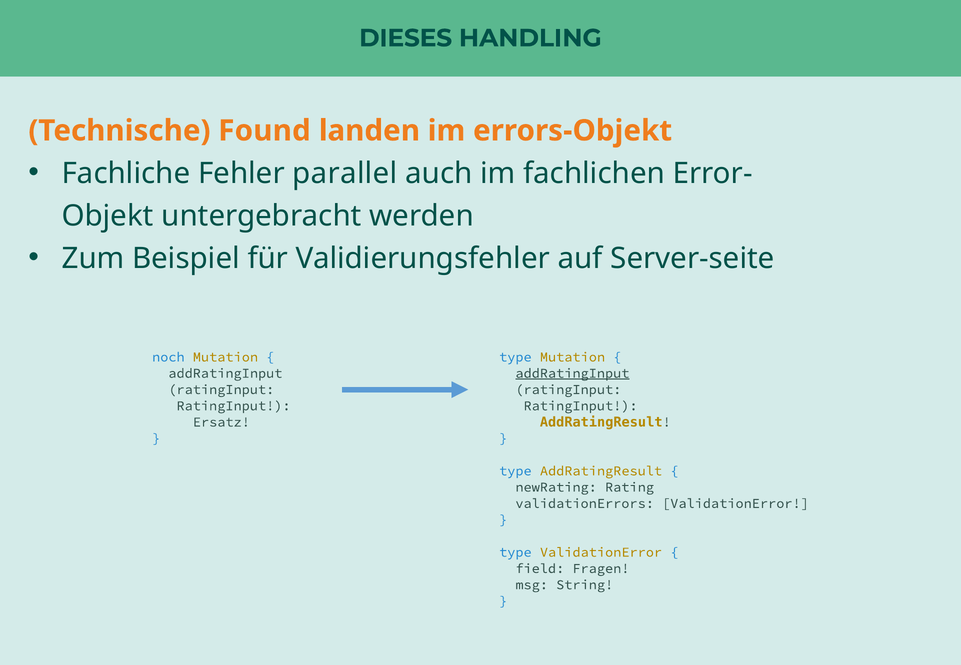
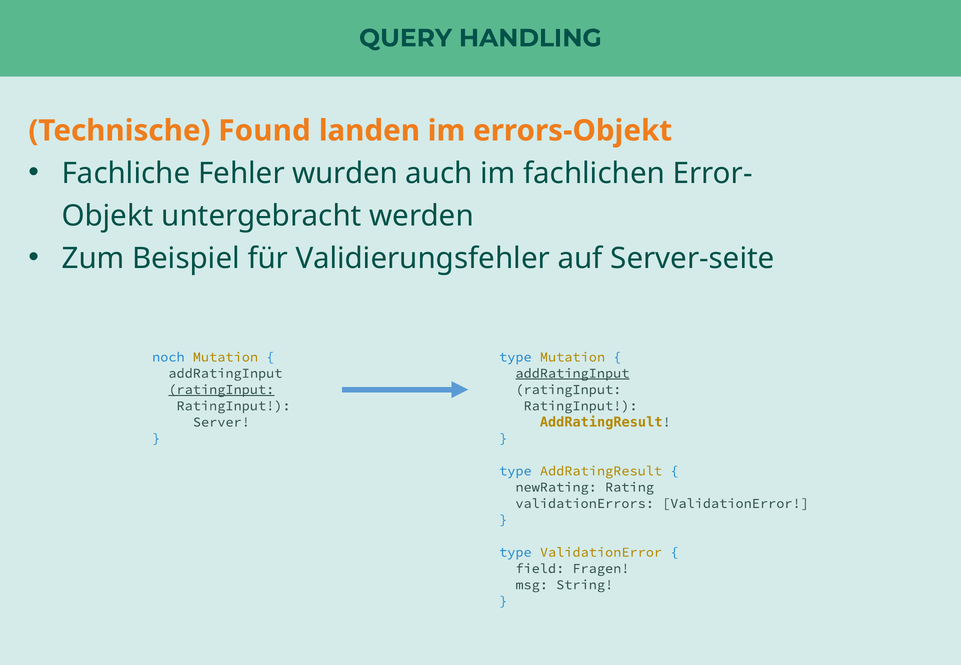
DIESES: DIESES -> QUERY
parallel: parallel -> wurden
ratingInput at (221, 390) underline: none -> present
Ersatz: Ersatz -> Server
